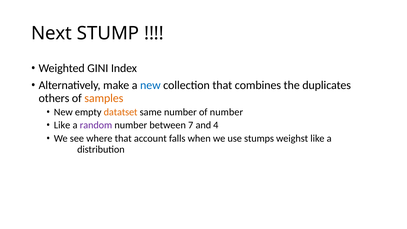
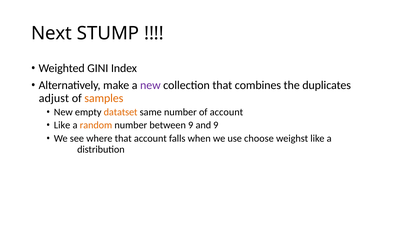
new at (150, 85) colour: blue -> purple
others: others -> adjust
of number: number -> account
random colour: purple -> orange
between 7: 7 -> 9
and 4: 4 -> 9
stumps: stumps -> choose
